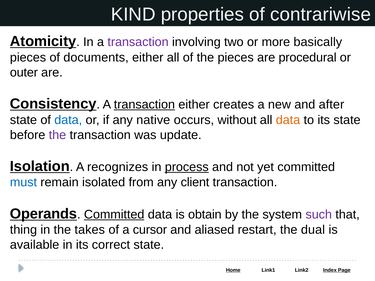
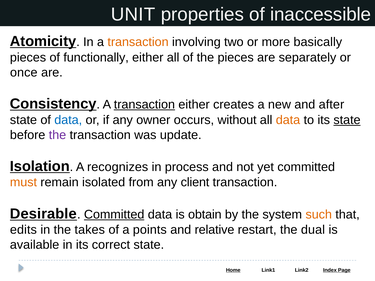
KIND: KIND -> UNIT
contrariwise: contrariwise -> inaccessible
transaction at (138, 42) colour: purple -> orange
documents: documents -> functionally
procedural: procedural -> separately
outer: outer -> once
native: native -> owner
state at (347, 120) underline: none -> present
process underline: present -> none
must colour: blue -> orange
Operands: Operands -> Desirable
such colour: purple -> orange
thing: thing -> edits
cursor: cursor -> points
aliased: aliased -> relative
